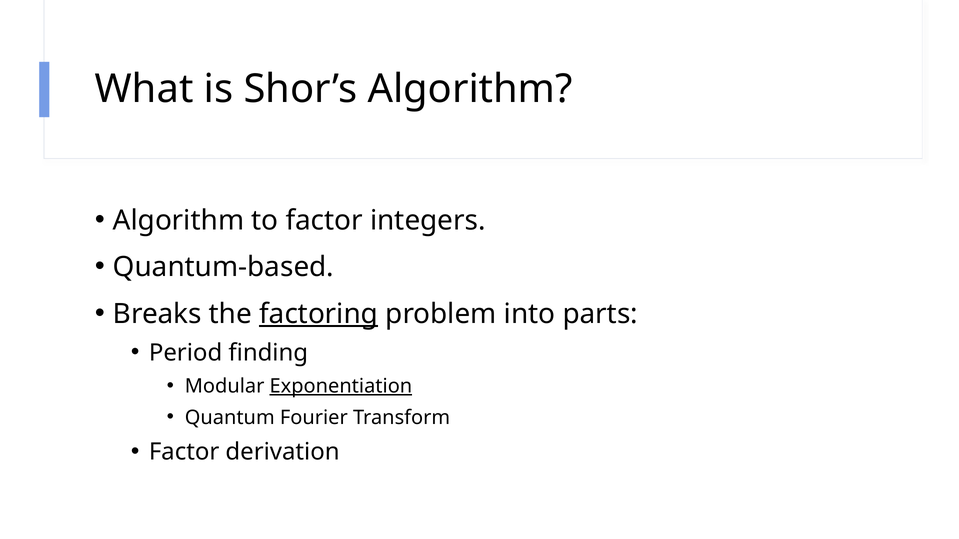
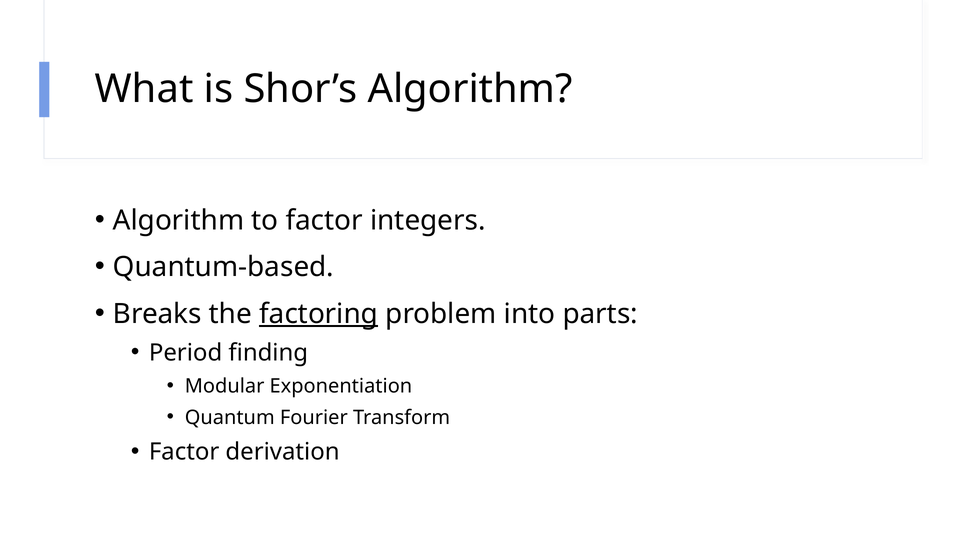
Exponentiation underline: present -> none
